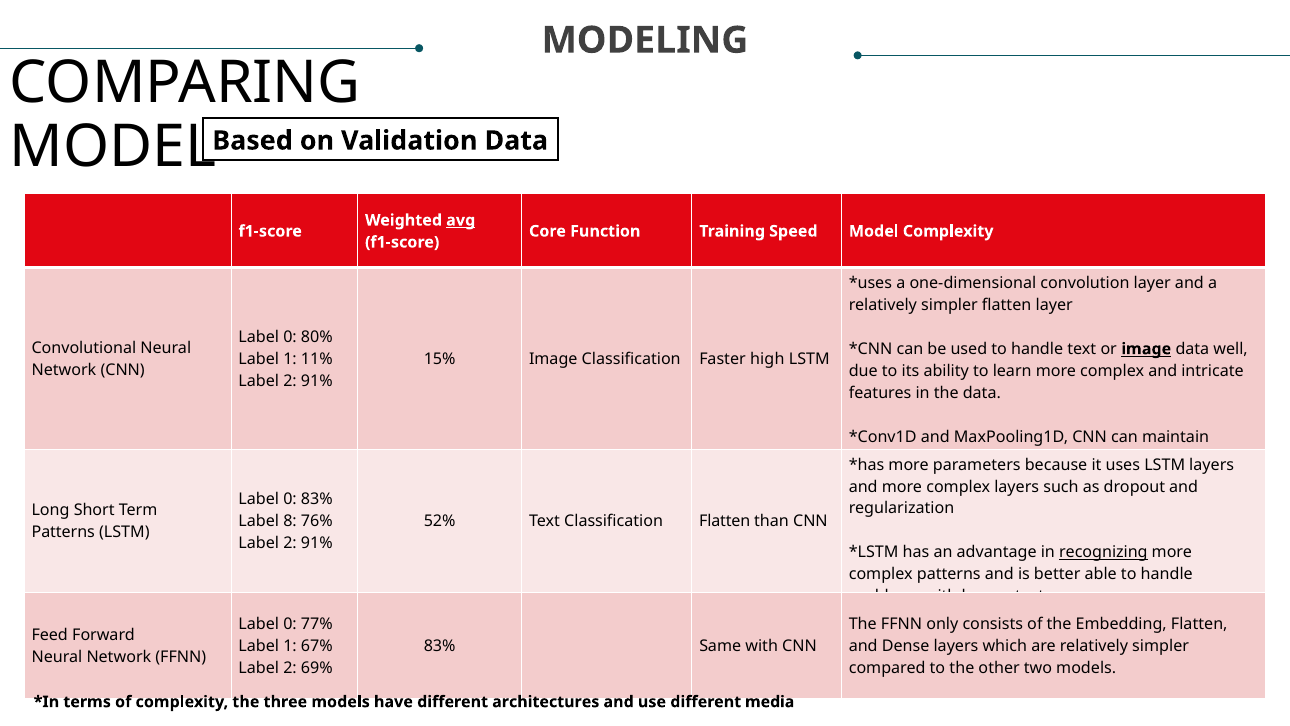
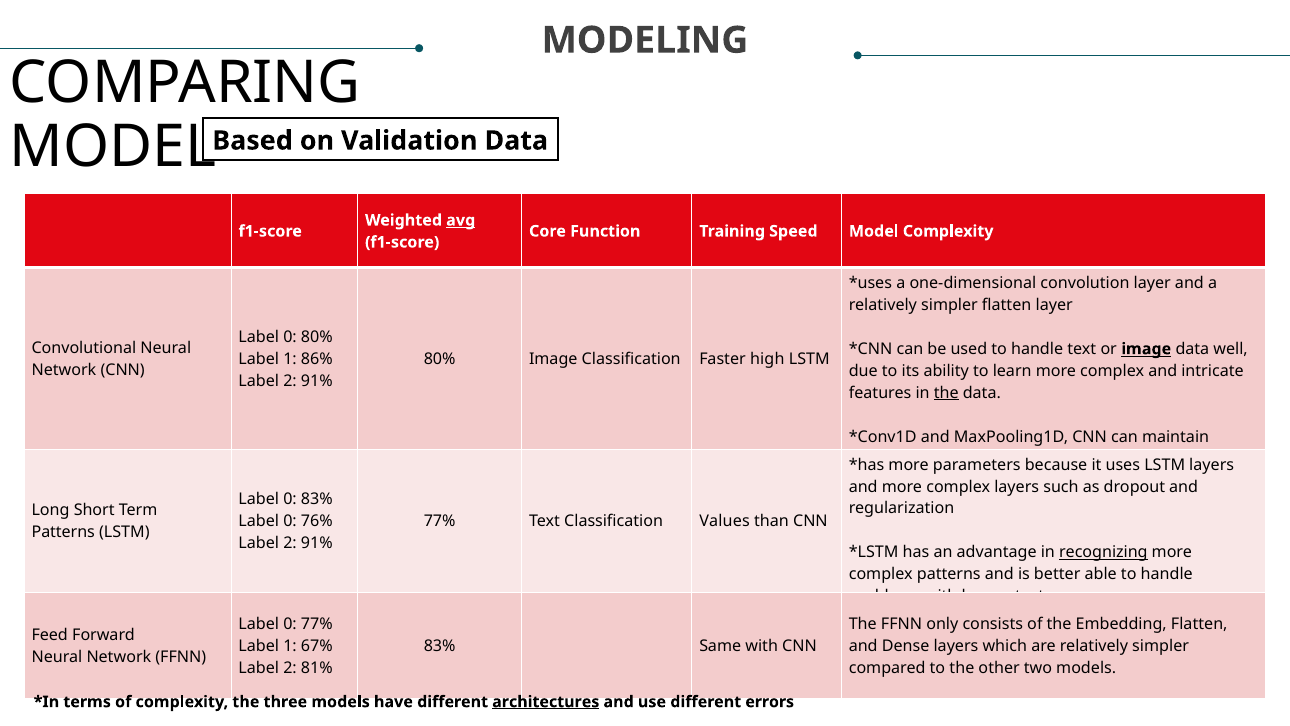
11%: 11% -> 86%
15% at (440, 359): 15% -> 80%
the at (946, 393) underline: none -> present
8 at (290, 521): 8 -> 0
52% at (440, 521): 52% -> 77%
Classification Flatten: Flatten -> Values
69%: 69% -> 81%
architectures underline: none -> present
media: media -> errors
